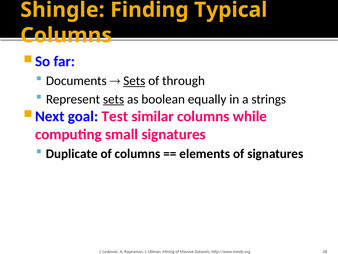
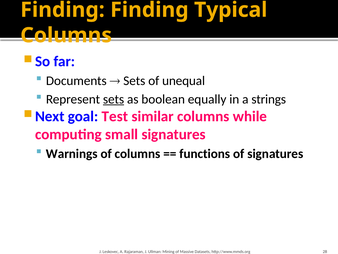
Shingle at (62, 10): Shingle -> Finding
Sets at (134, 81) underline: present -> none
through: through -> unequal
Duplicate: Duplicate -> Warnings
elements: elements -> functions
